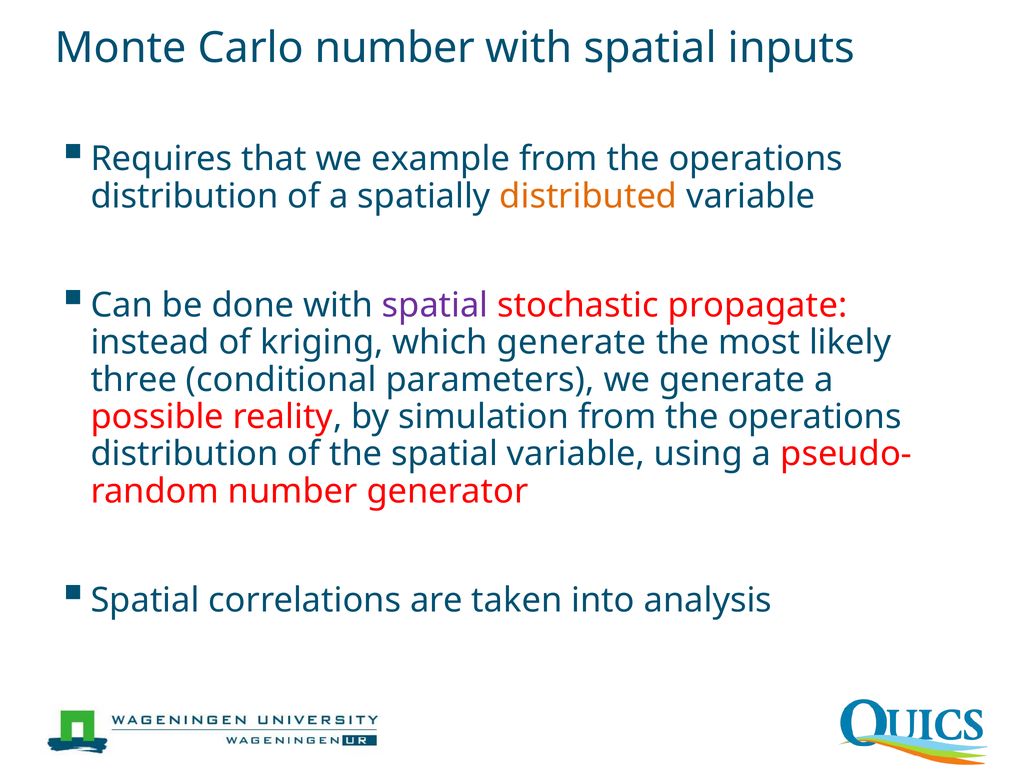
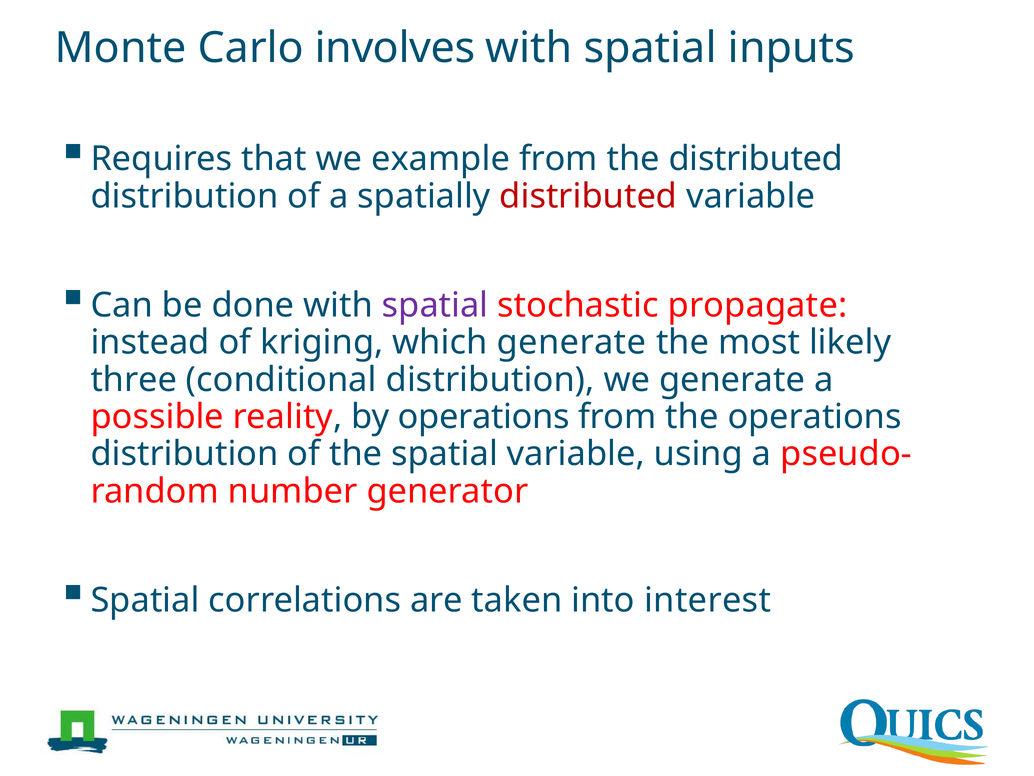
Carlo number: number -> involves
operations at (756, 159): operations -> distributed
distributed at (588, 196) colour: orange -> red
conditional parameters: parameters -> distribution
by simulation: simulation -> operations
analysis: analysis -> interest
